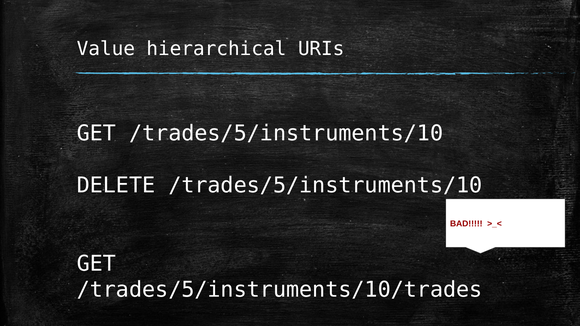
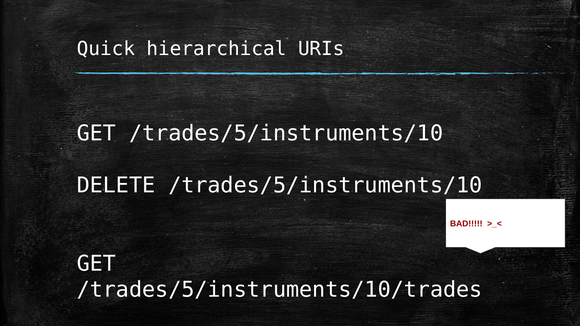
Value: Value -> Quick
